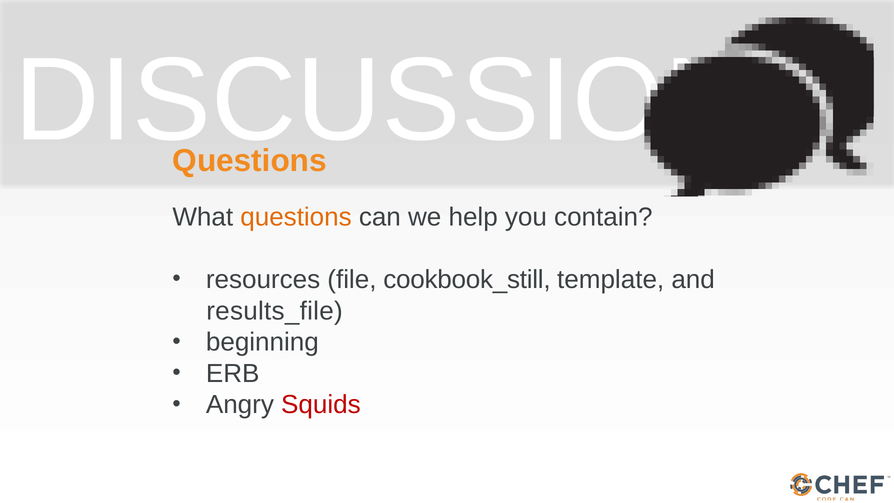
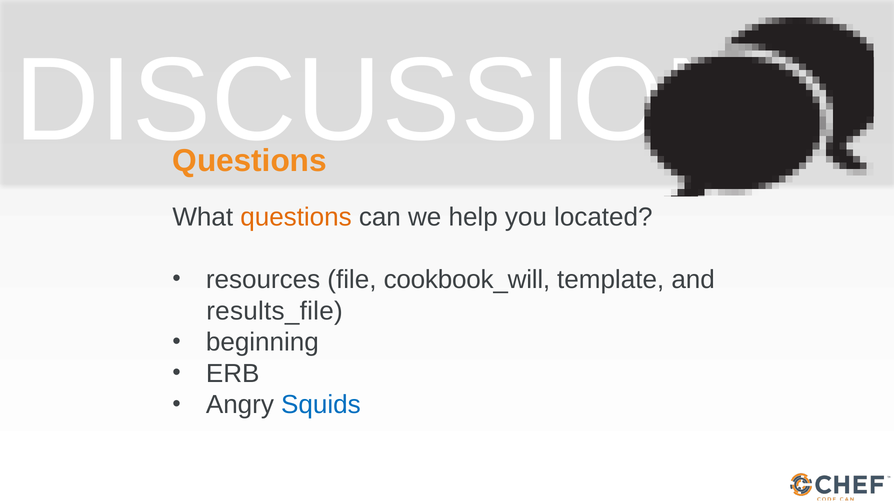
contain: contain -> located
cookbook_still: cookbook_still -> cookbook_will
Squids colour: red -> blue
